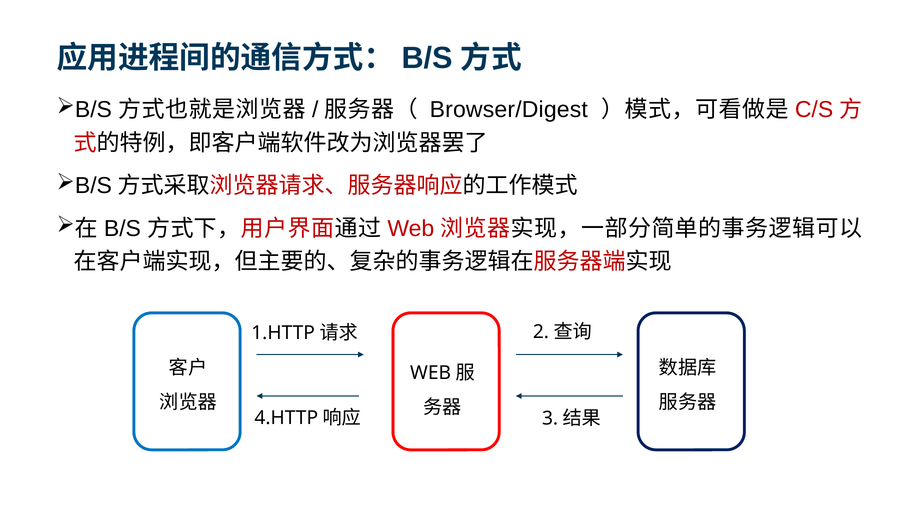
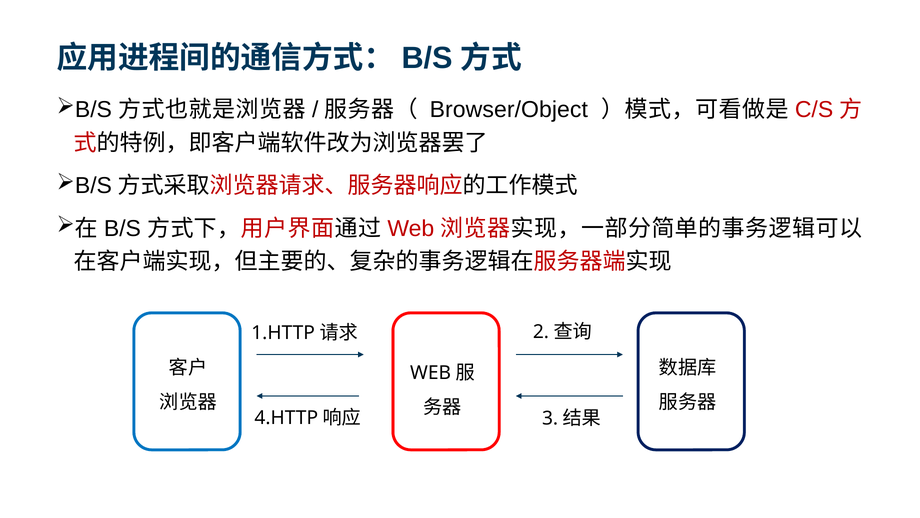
Browser/Digest: Browser/Digest -> Browser/Object
